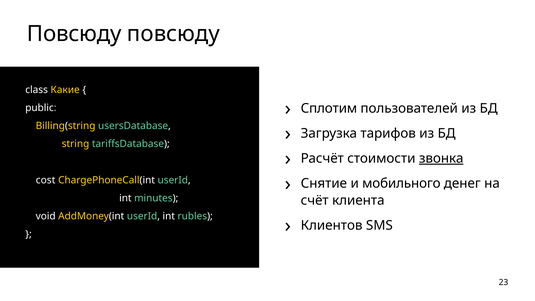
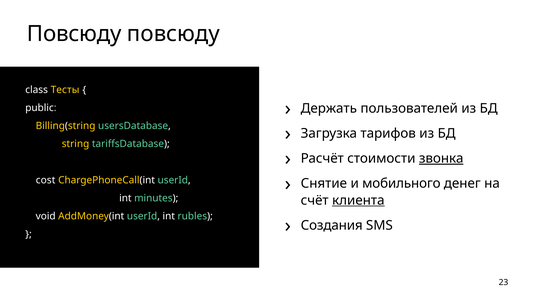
Какие: Какие -> Тесты
Сплотим: Сплотим -> Держать
клиента underline: none -> present
Клиентов: Клиентов -> Создания
